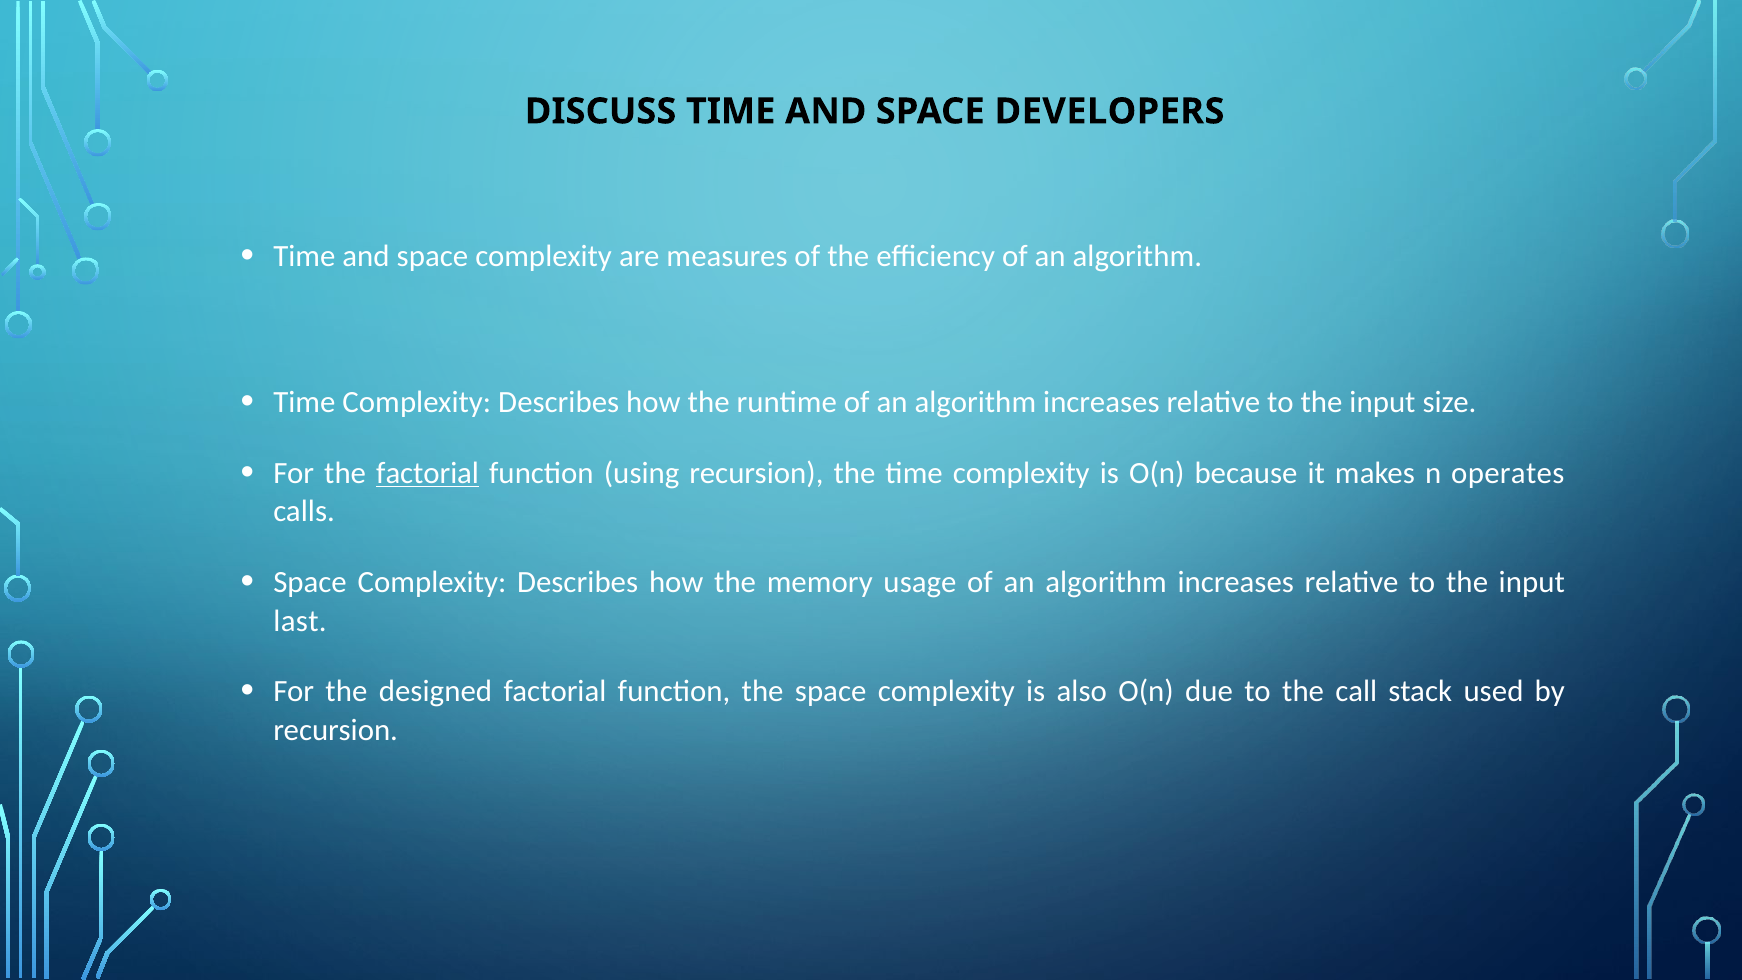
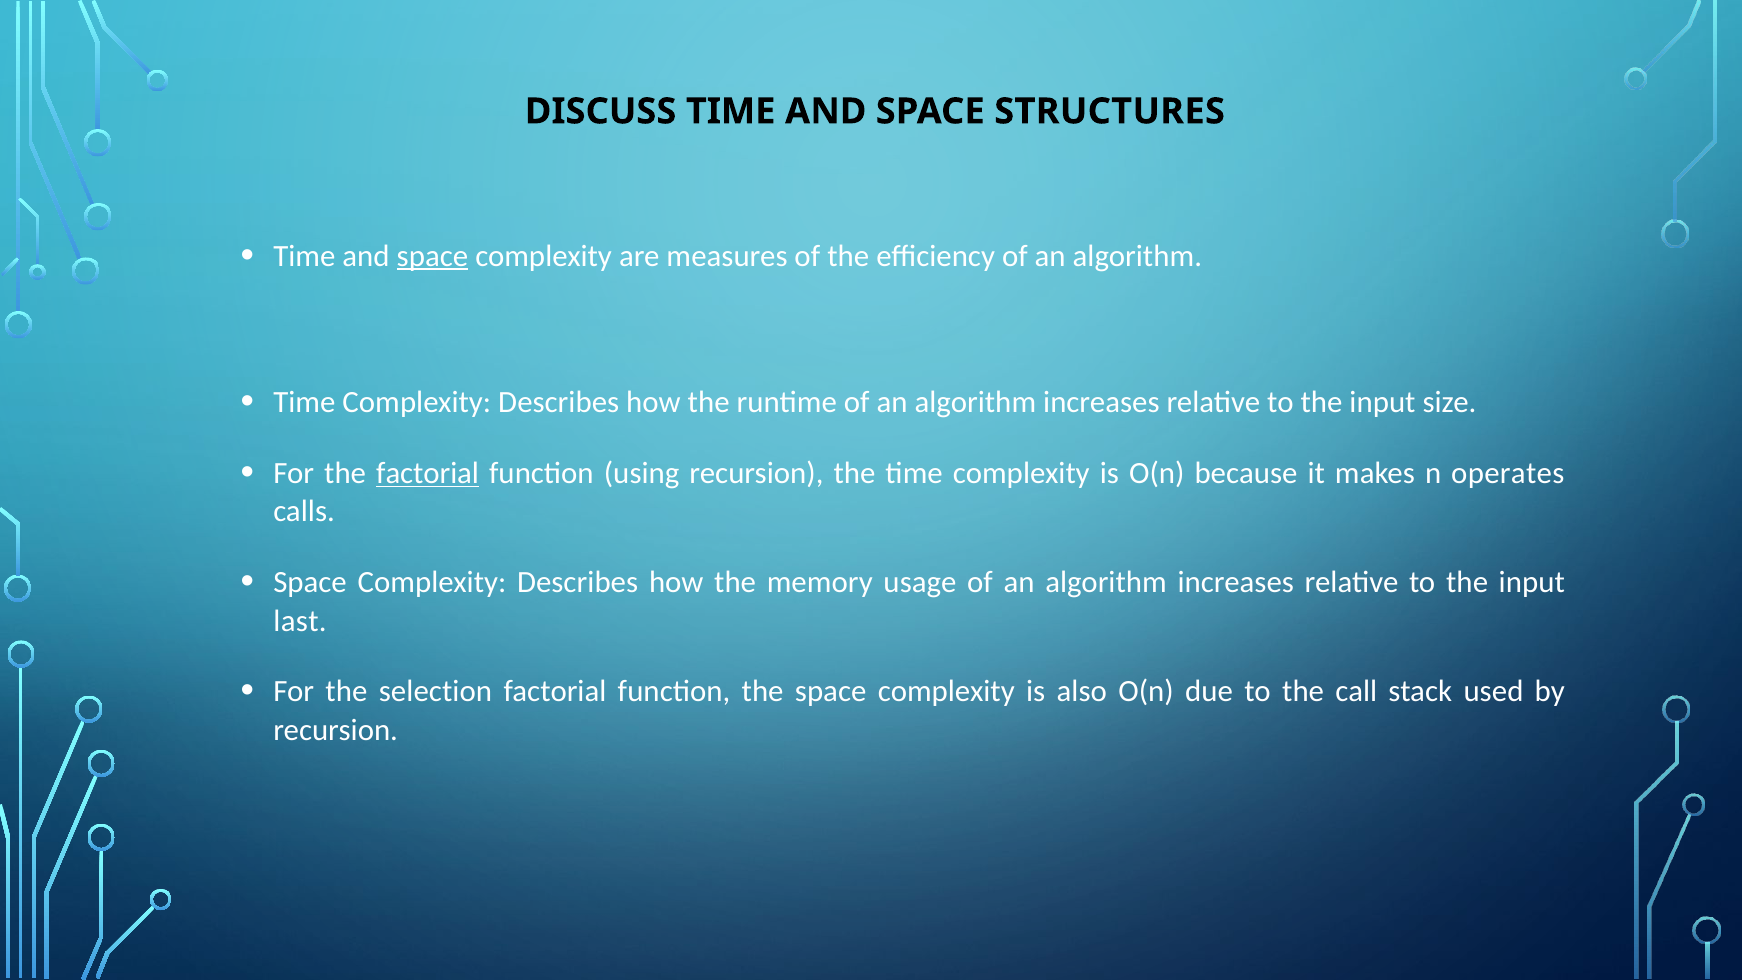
DEVELOPERS: DEVELOPERS -> STRUCTURES
space at (432, 256) underline: none -> present
designed: designed -> selection
